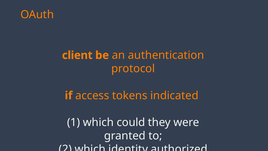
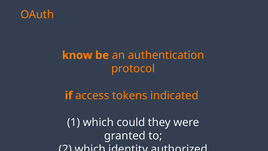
client: client -> know
